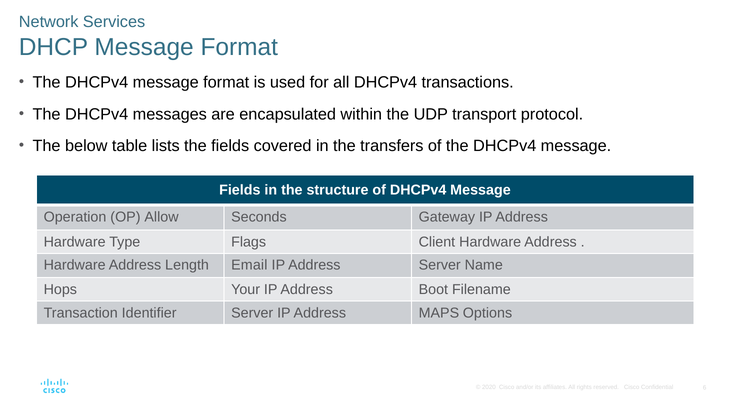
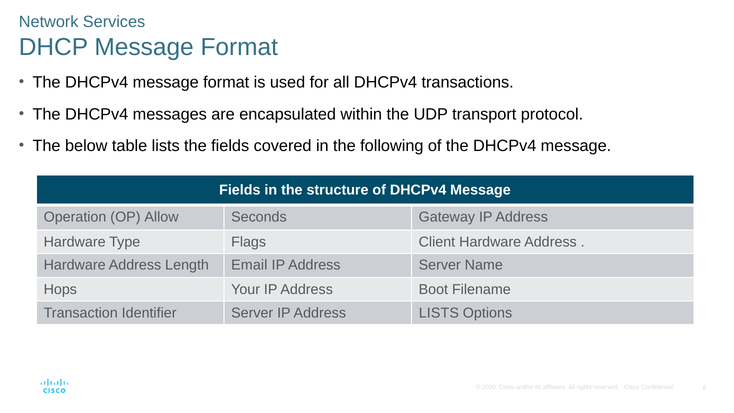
transfers: transfers -> following
Address MAPS: MAPS -> LISTS
